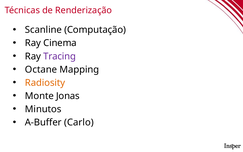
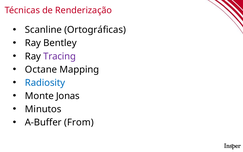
Computação: Computação -> Ortográficas
Cinema: Cinema -> Bentley
Radiosity colour: orange -> blue
Carlo: Carlo -> From
